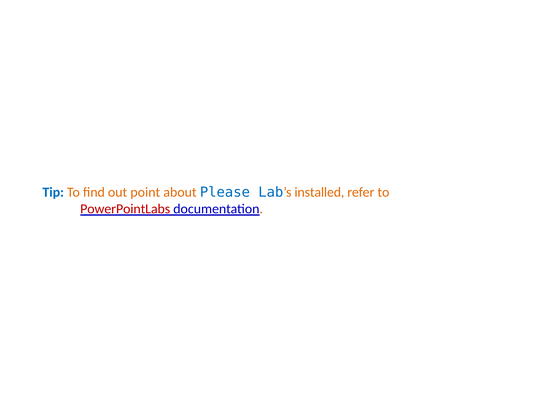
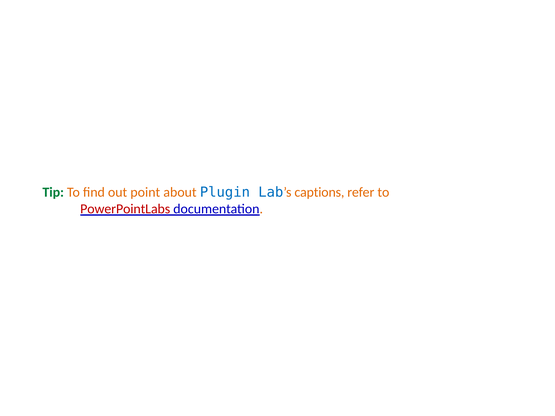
Tip colour: blue -> green
Please: Please -> Plugin
installed: installed -> captions
